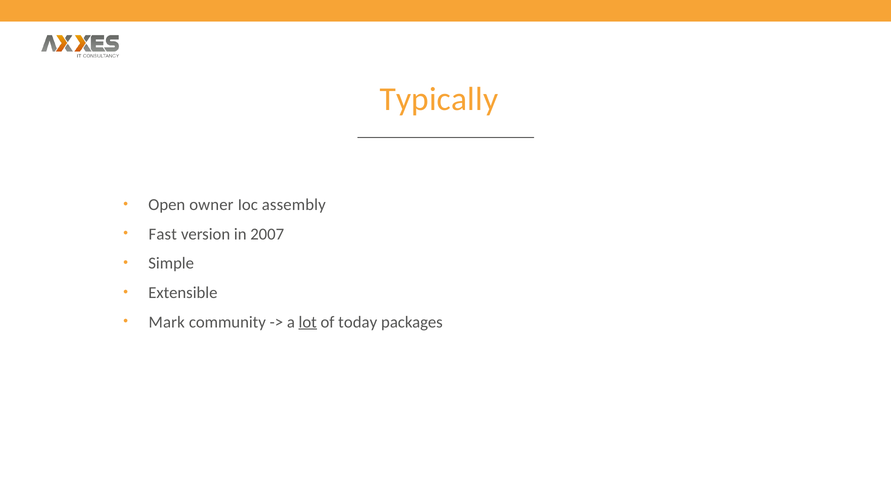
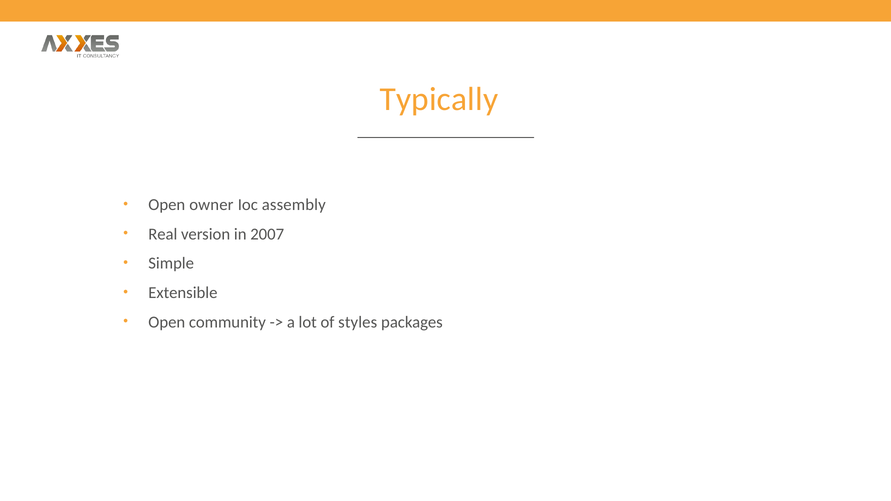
Fast: Fast -> Real
Mark at (167, 322): Mark -> Open
lot underline: present -> none
today: today -> styles
